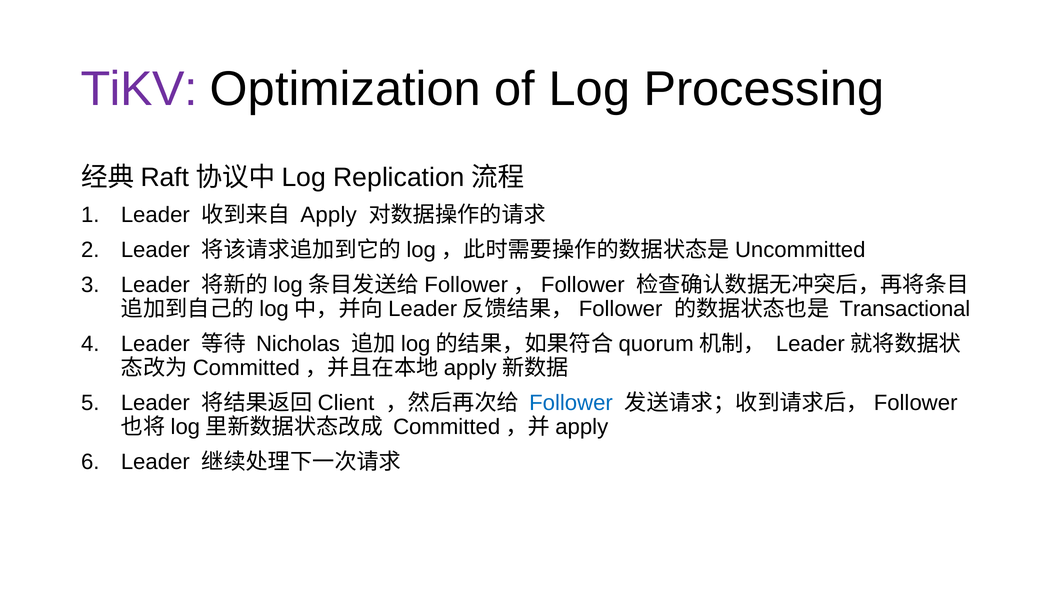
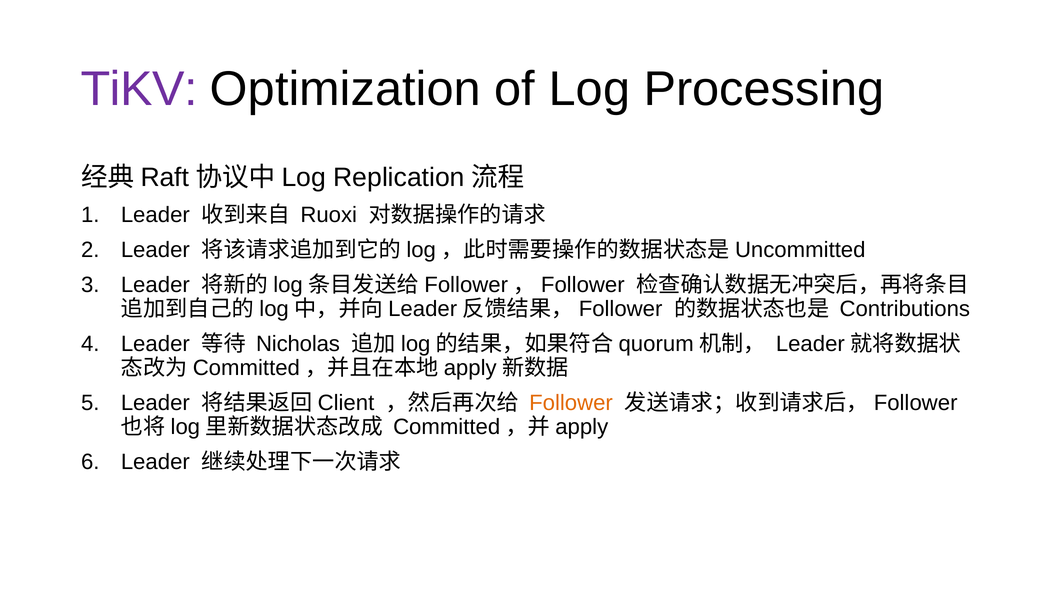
Apply: Apply -> Ruoxi
Transactional: Transactional -> Contributions
Follower colour: blue -> orange
